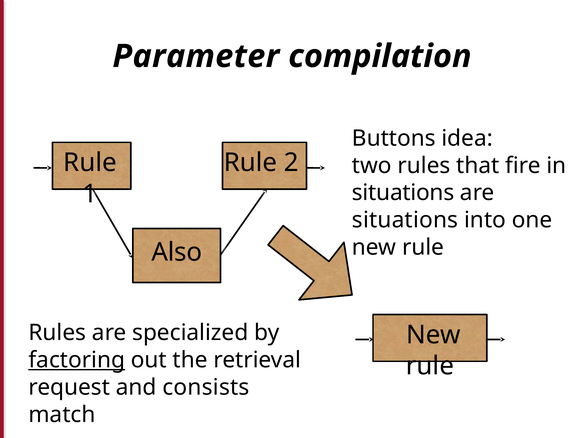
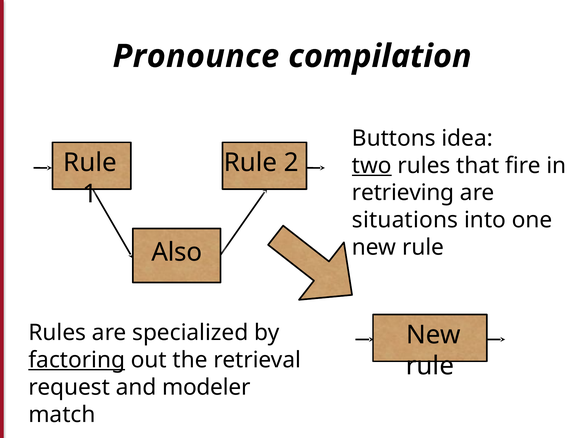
Parameter: Parameter -> Pronounce
two underline: none -> present
situations at (403, 193): situations -> retrieving
consists: consists -> modeler
